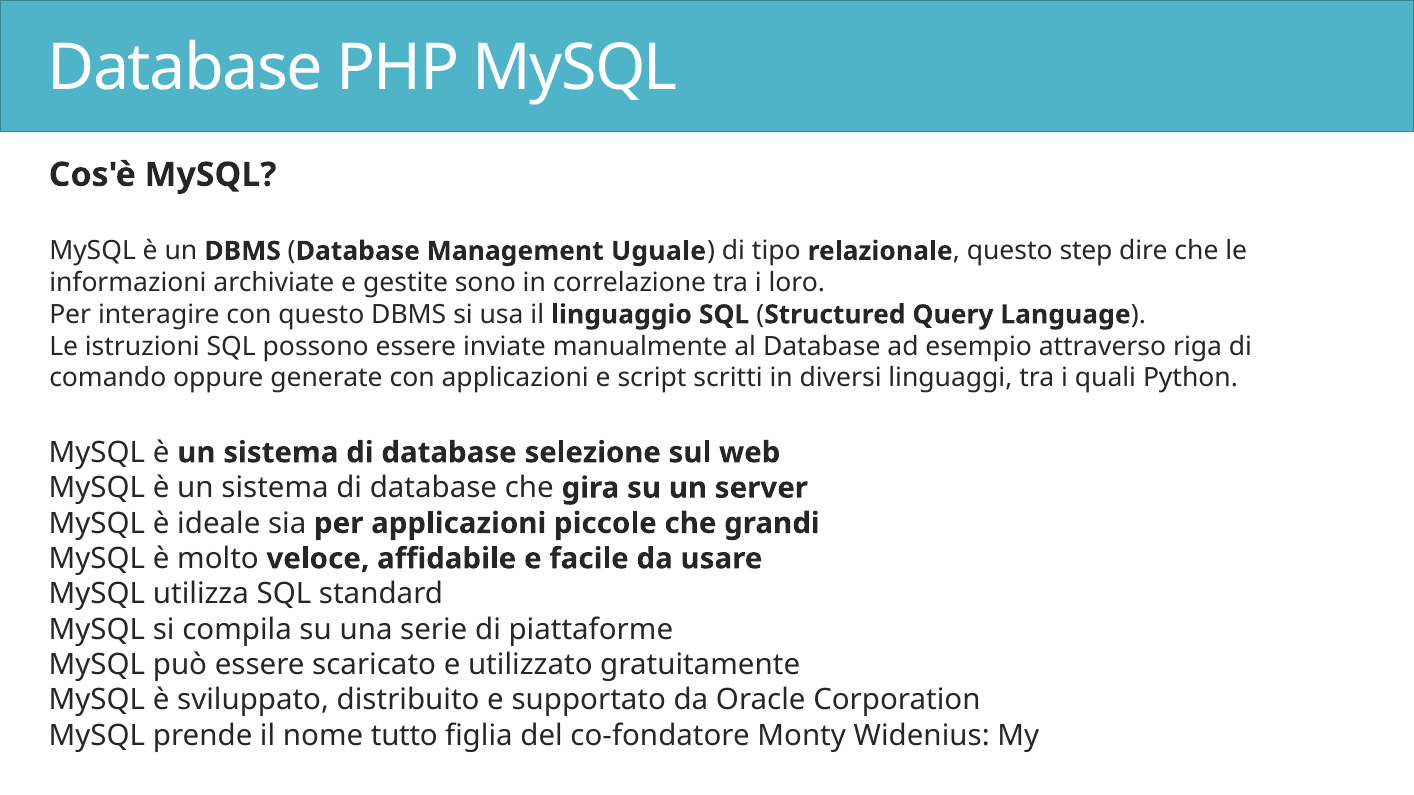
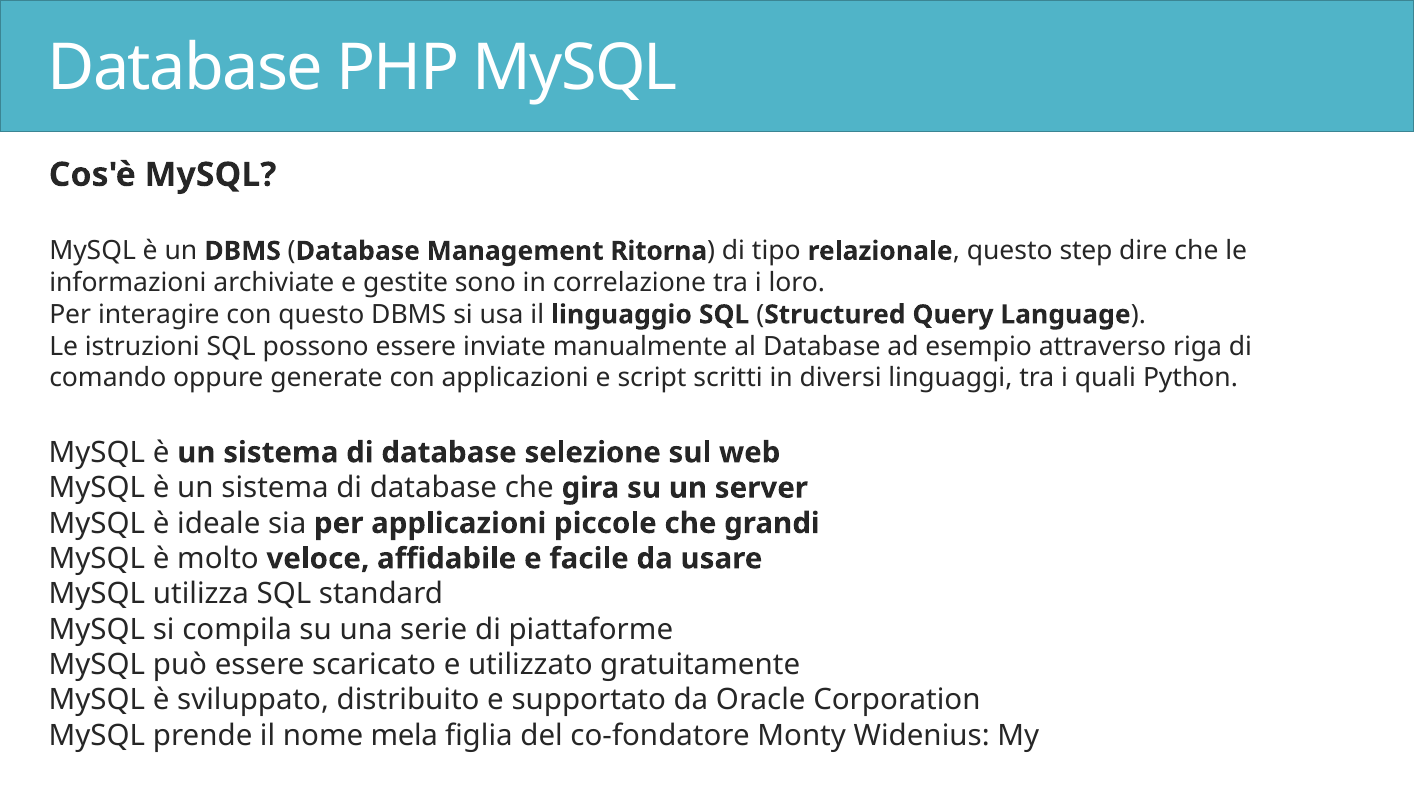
Uguale: Uguale -> Ritorna
tutto: tutto -> mela
